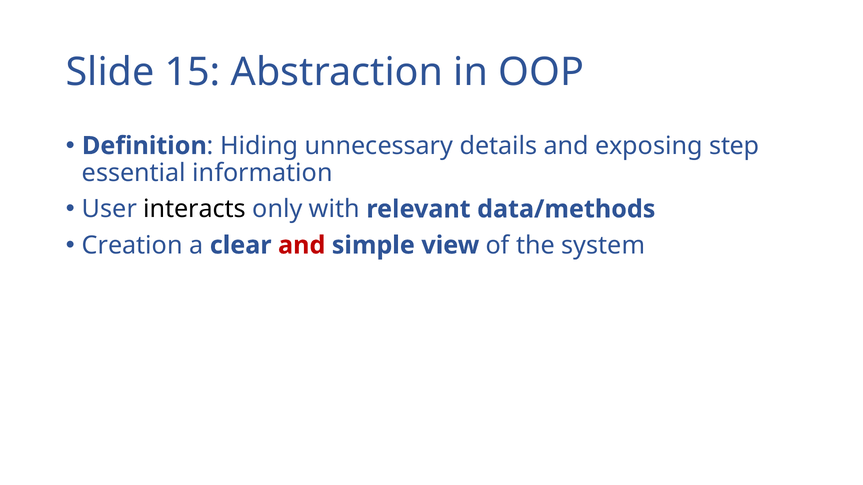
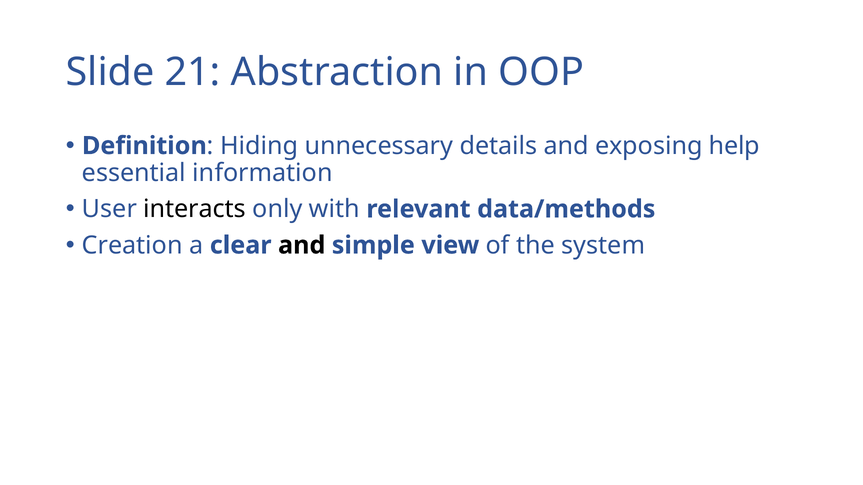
15: 15 -> 21
step: step -> help
and at (302, 245) colour: red -> black
